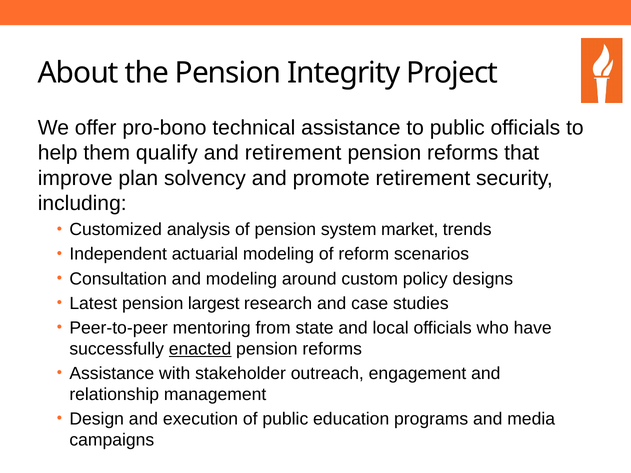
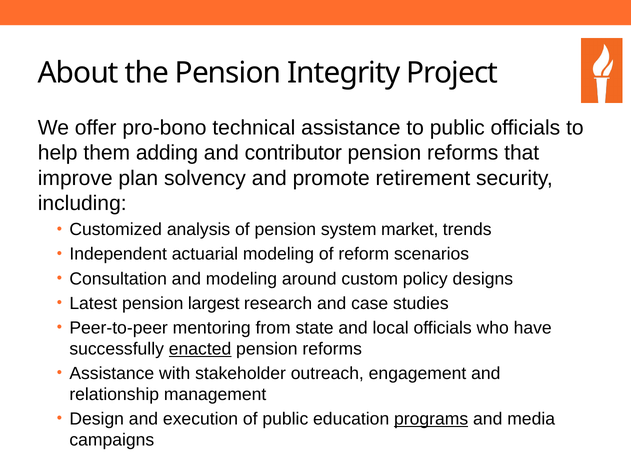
qualify: qualify -> adding
and retirement: retirement -> contributor
programs underline: none -> present
